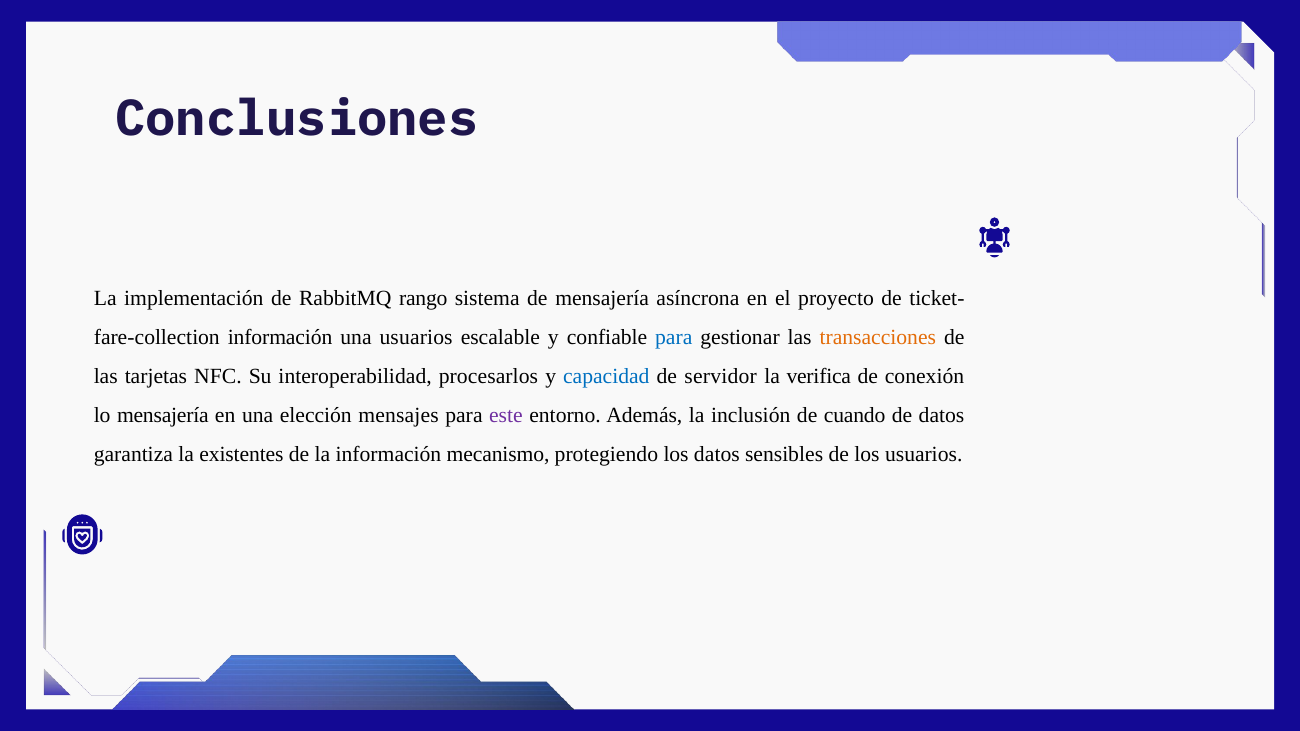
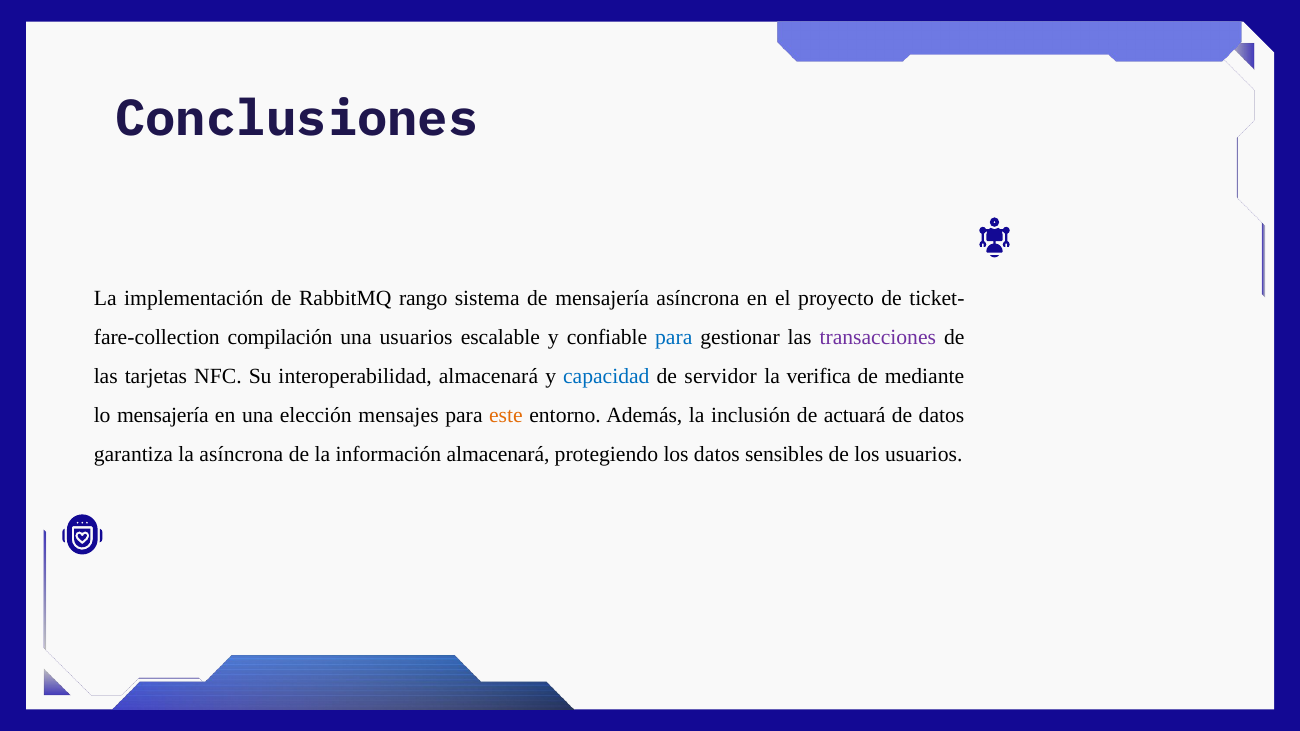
información at (280, 337): información -> compilación
transacciones colour: orange -> purple
interoperabilidad procesarlos: procesarlos -> almacenará
conexión: conexión -> mediante
este colour: purple -> orange
cuando: cuando -> actuará
la existentes: existentes -> asíncrona
información mecanismo: mecanismo -> almacenará
